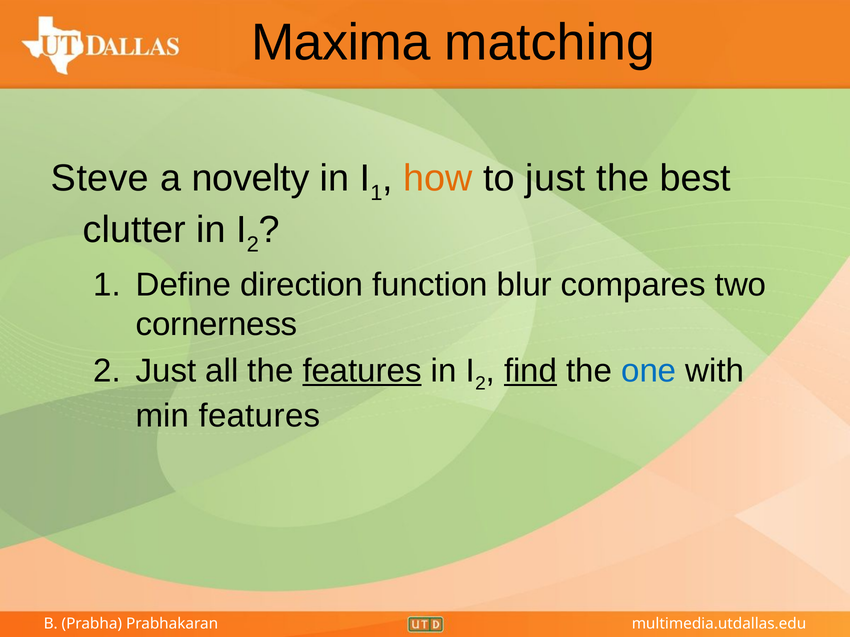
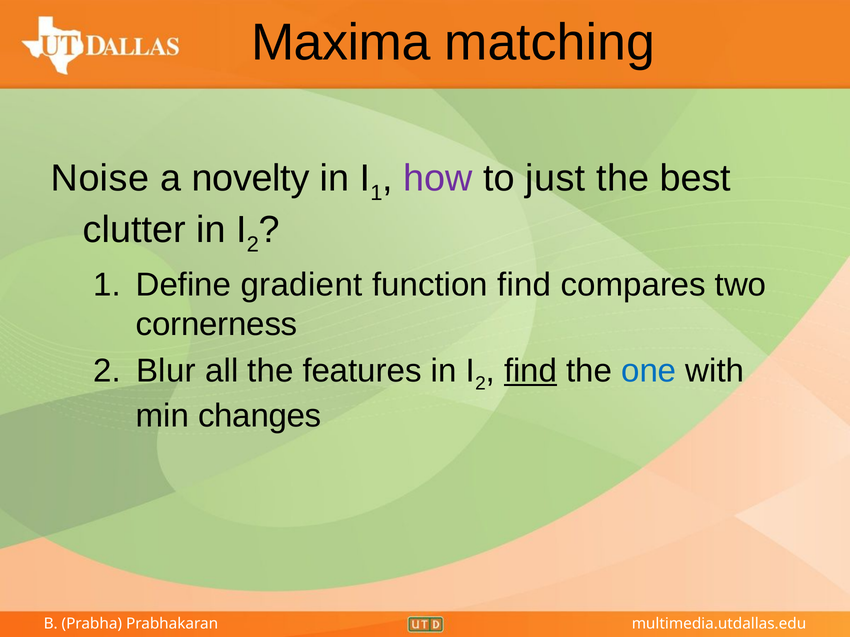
Steve: Steve -> Noise
how colour: orange -> purple
direction: direction -> gradient
function blur: blur -> find
Just at (166, 371): Just -> Blur
features at (362, 371) underline: present -> none
min features: features -> changes
